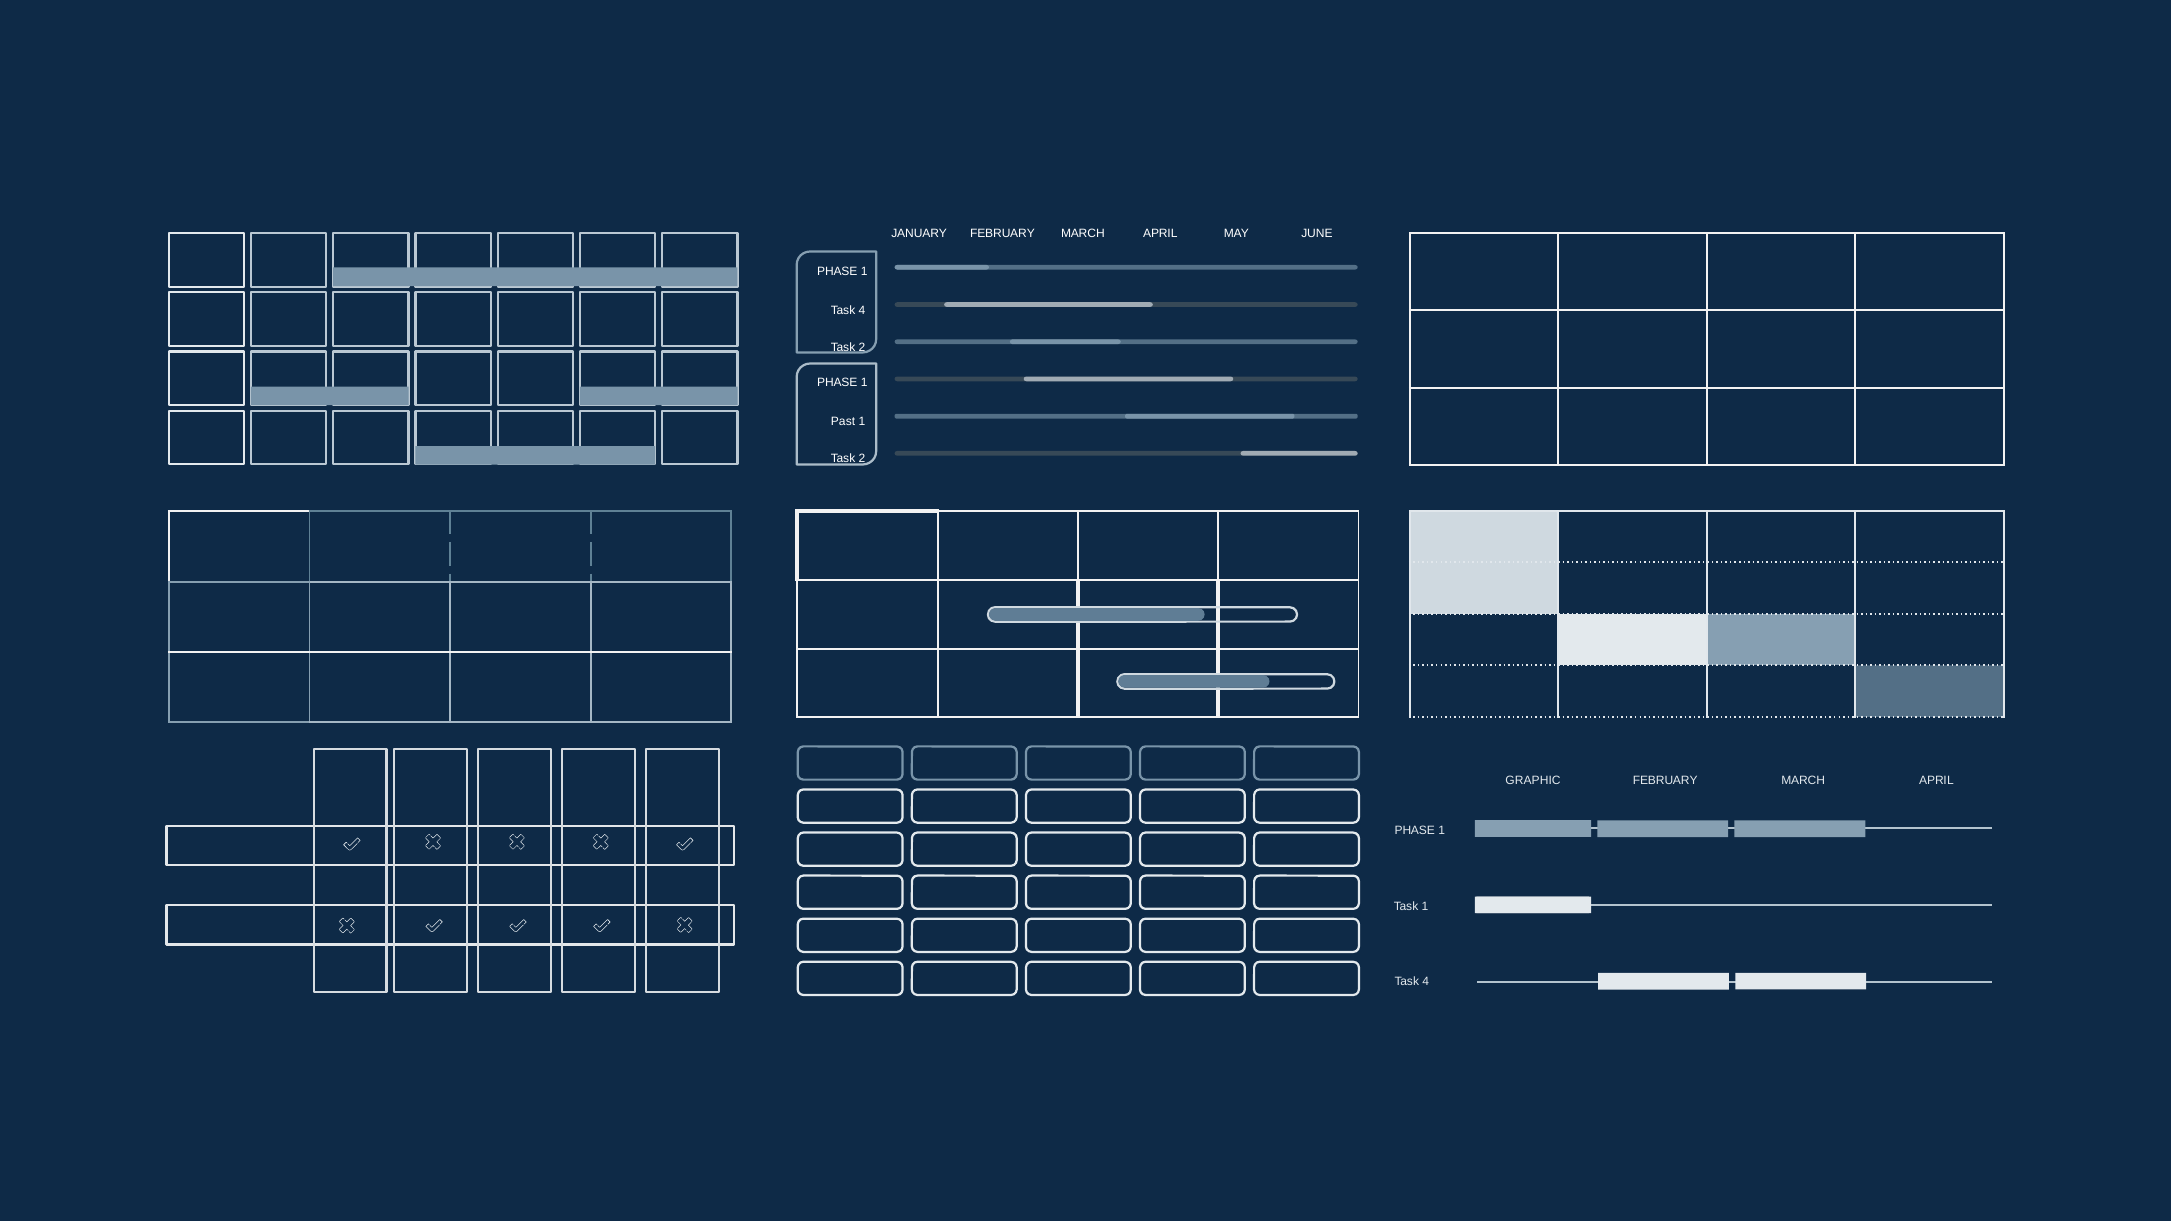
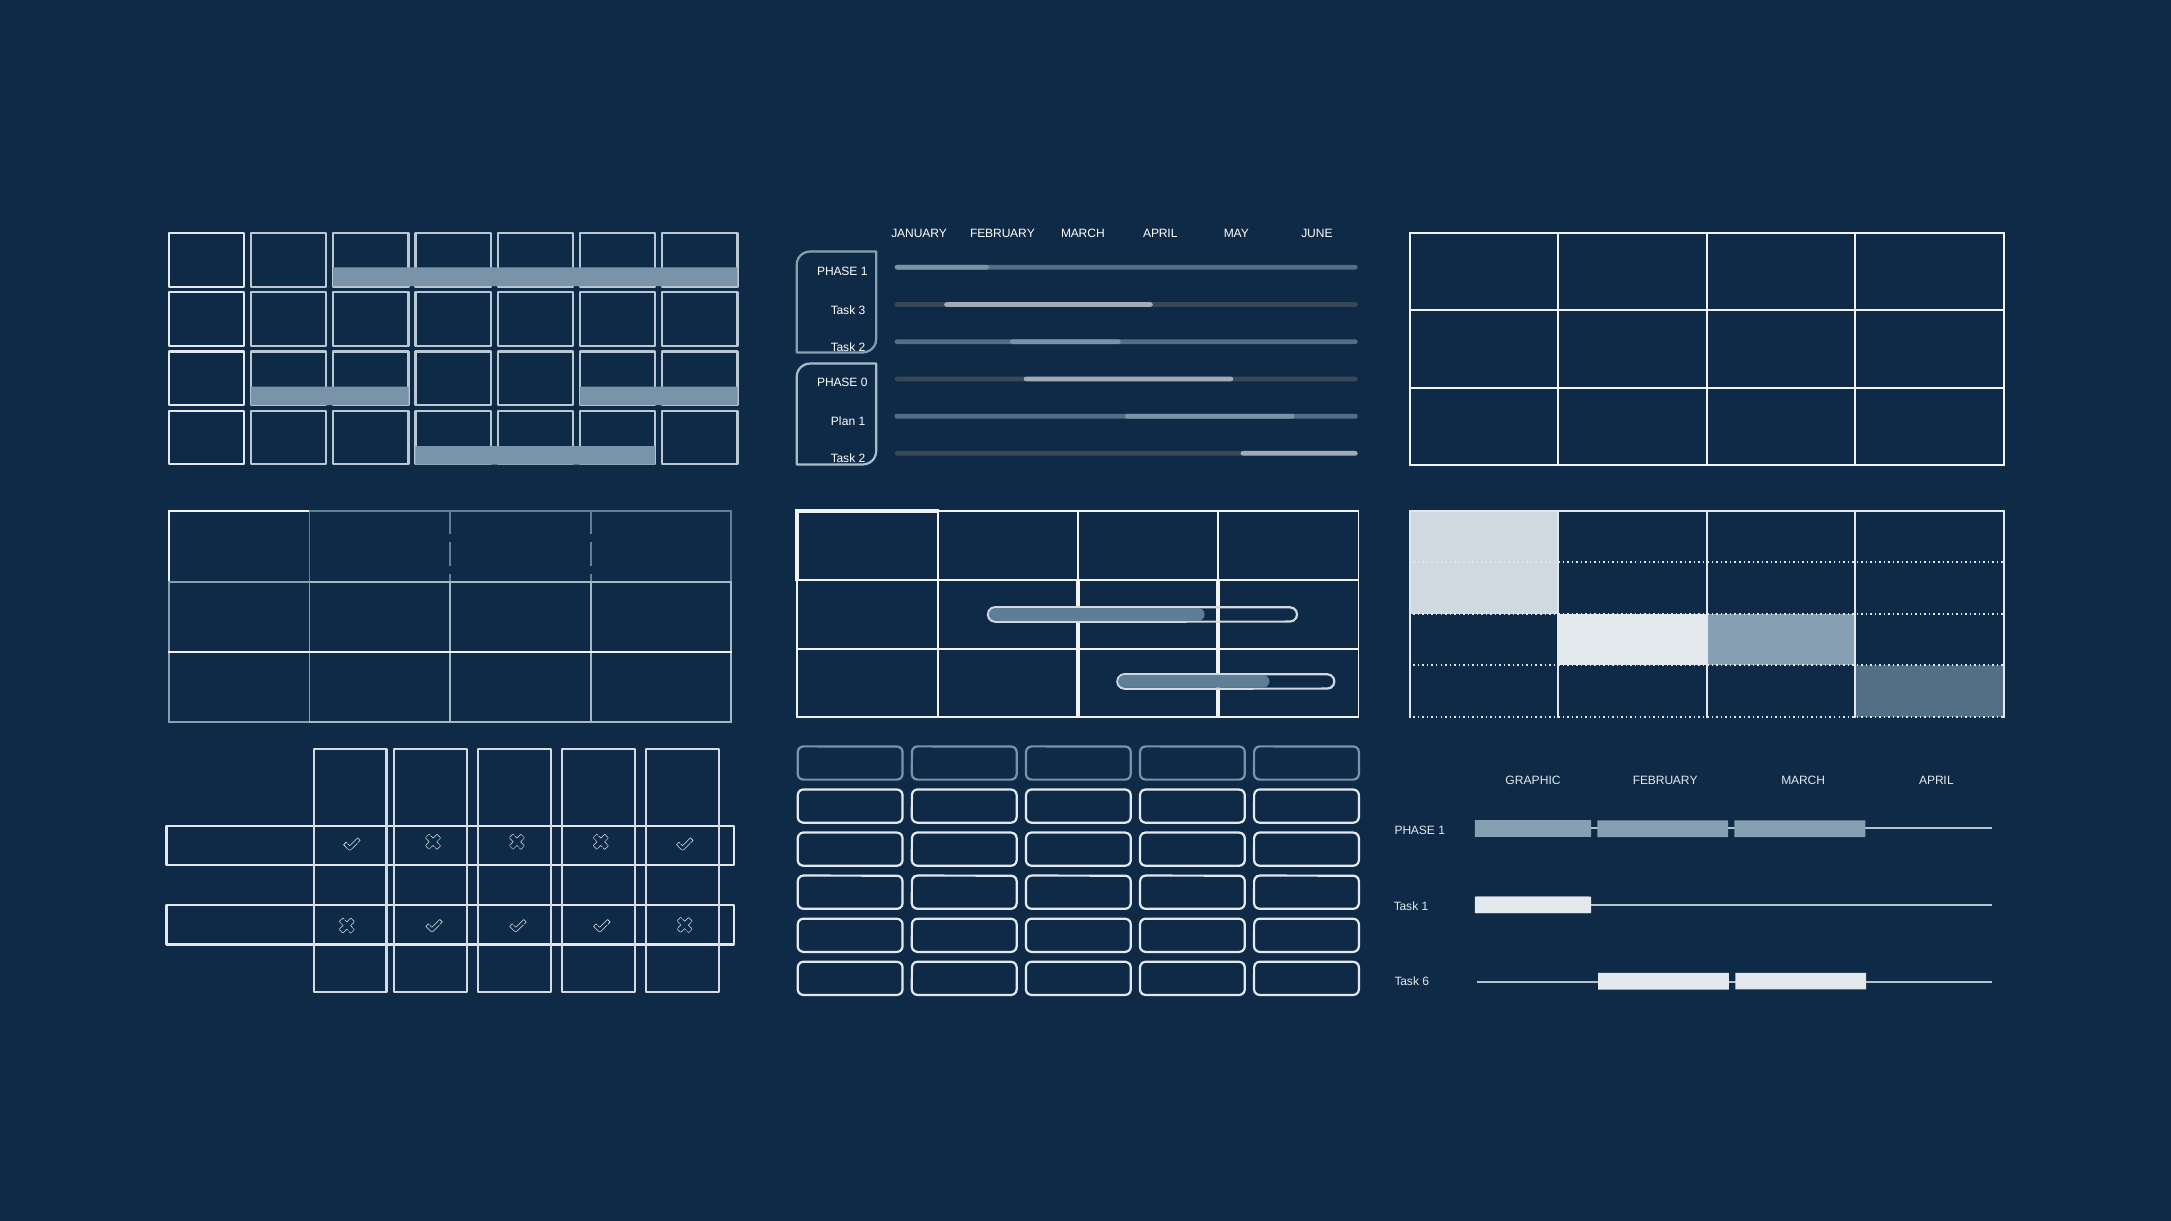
4 at (862, 310): 4 -> 3
1 at (864, 382): 1 -> 0
Past: Past -> Plan
4 at (1426, 982): 4 -> 6
